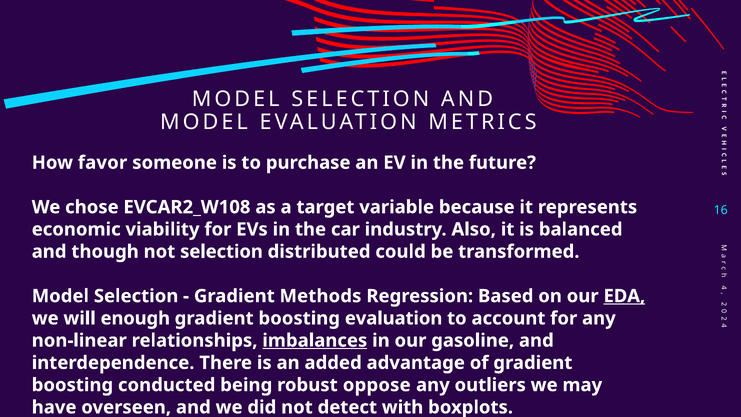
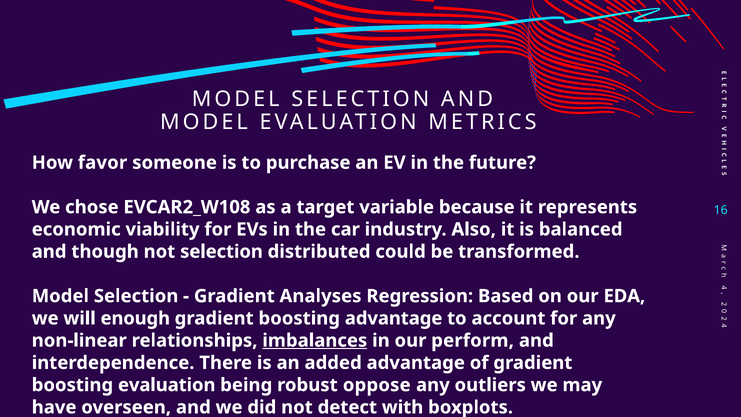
Methods: Methods -> Analyses
EDA underline: present -> none
boosting evaluation: evaluation -> advantage
gasoline: gasoline -> perform
boosting conducted: conducted -> evaluation
